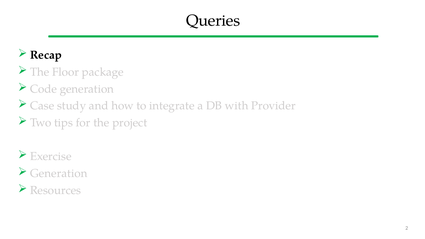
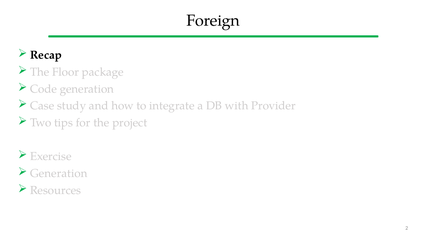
Queries: Queries -> Foreign
